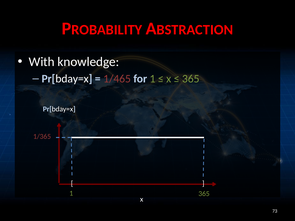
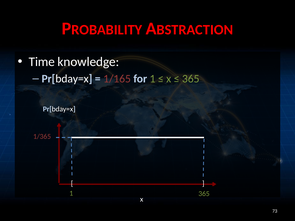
With: With -> Time
1/465: 1/465 -> 1/165
